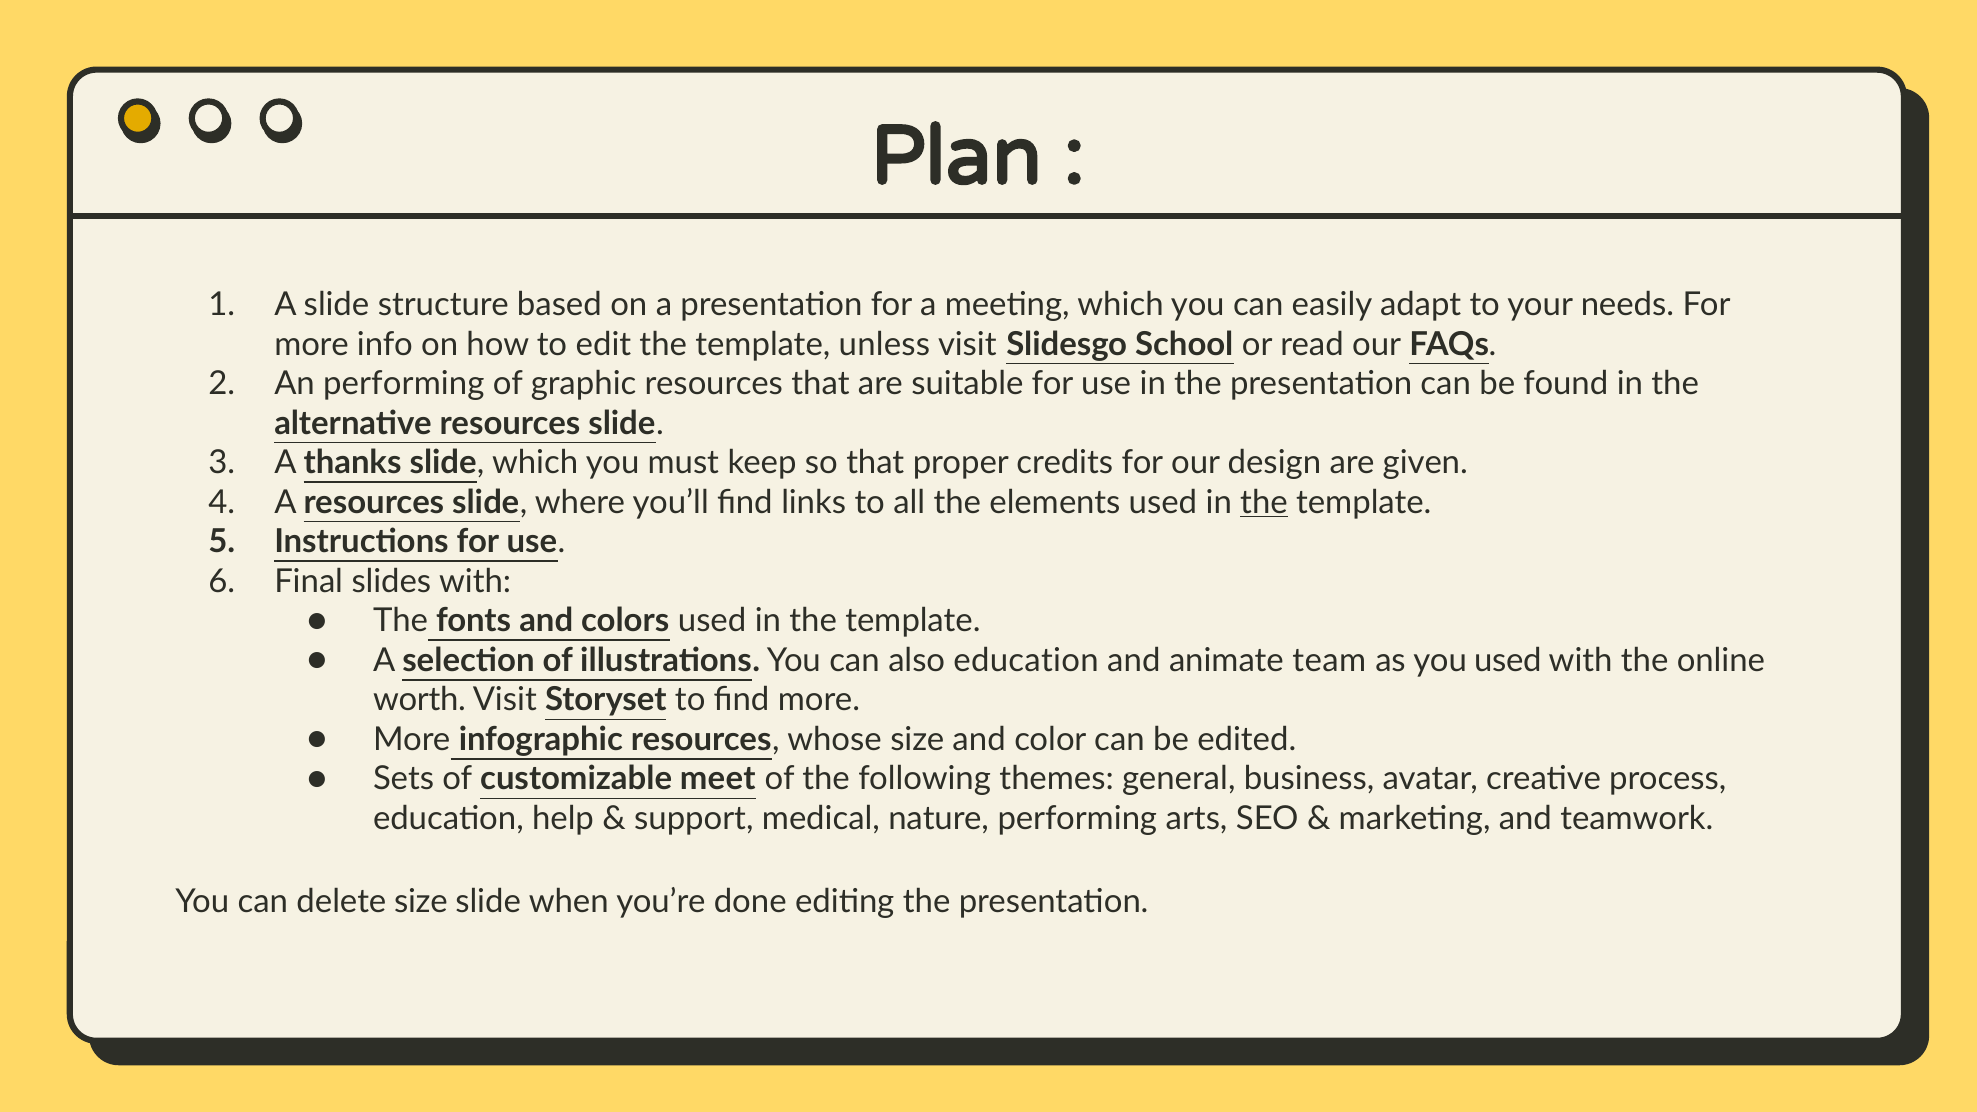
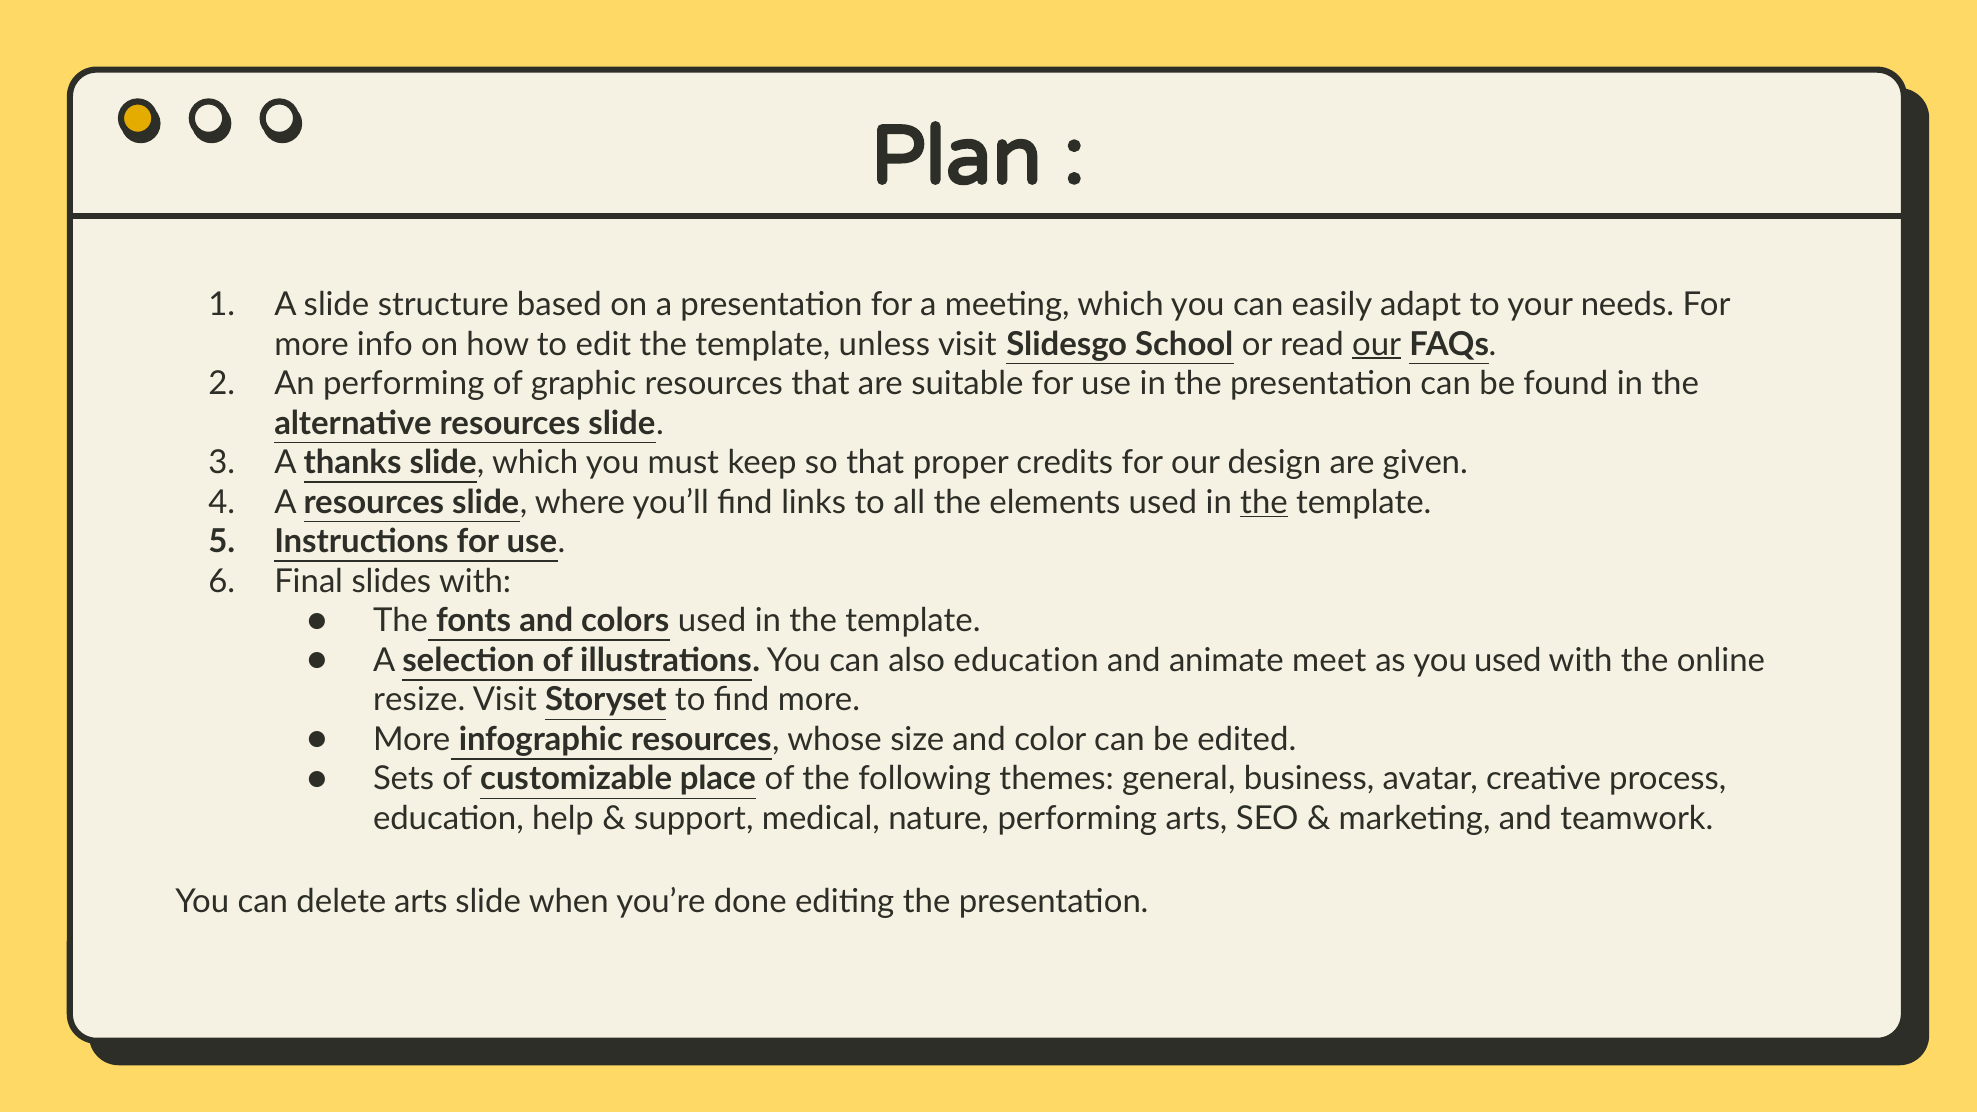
our at (1377, 344) underline: none -> present
team: team -> meet
worth: worth -> resize
meet: meet -> place
delete size: size -> arts
